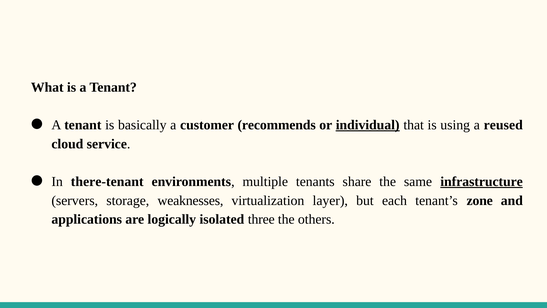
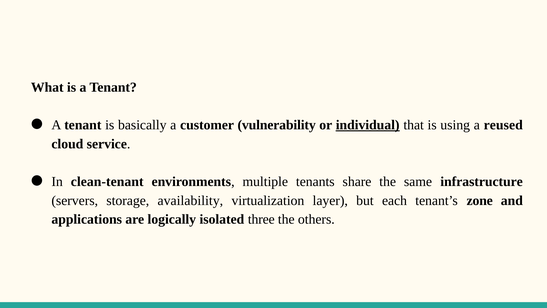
recommends: recommends -> vulnerability
there-tenant: there-tenant -> clean-tenant
infrastructure underline: present -> none
weaknesses: weaknesses -> availability
